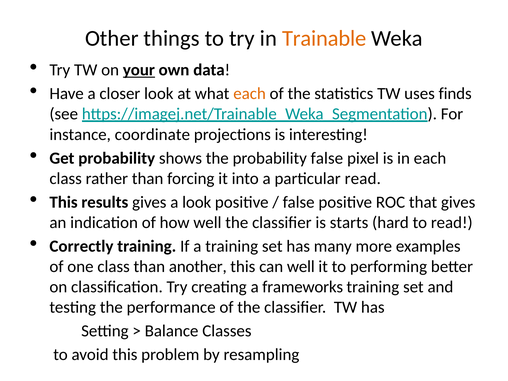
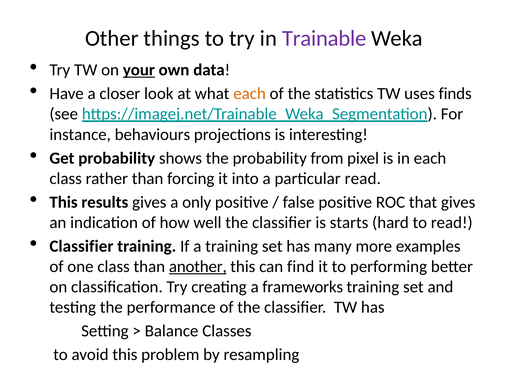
Trainable colour: orange -> purple
coordinate: coordinate -> behaviours
probability false: false -> from
a look: look -> only
Correctly at (81, 246): Correctly -> Classifier
another underline: none -> present
can well: well -> find
